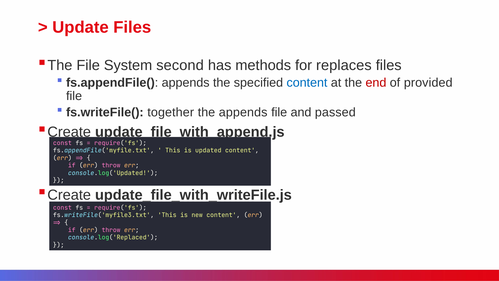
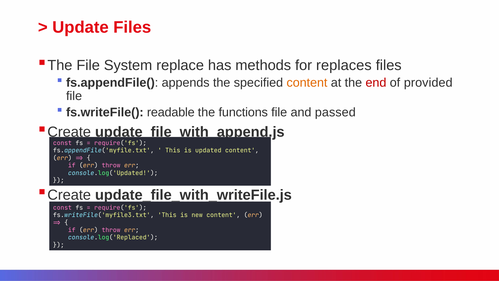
second: second -> replace
content at (307, 83) colour: blue -> orange
together: together -> readable
the appends: appends -> functions
